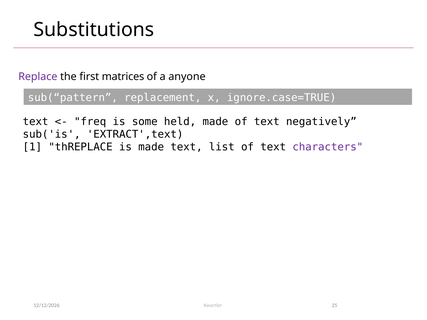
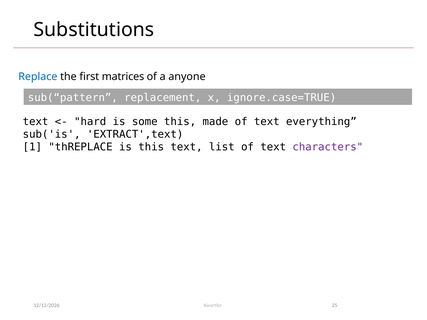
Replace colour: purple -> blue
freq: freq -> hard
some held: held -> this
negatively: negatively -> everything
is made: made -> this
